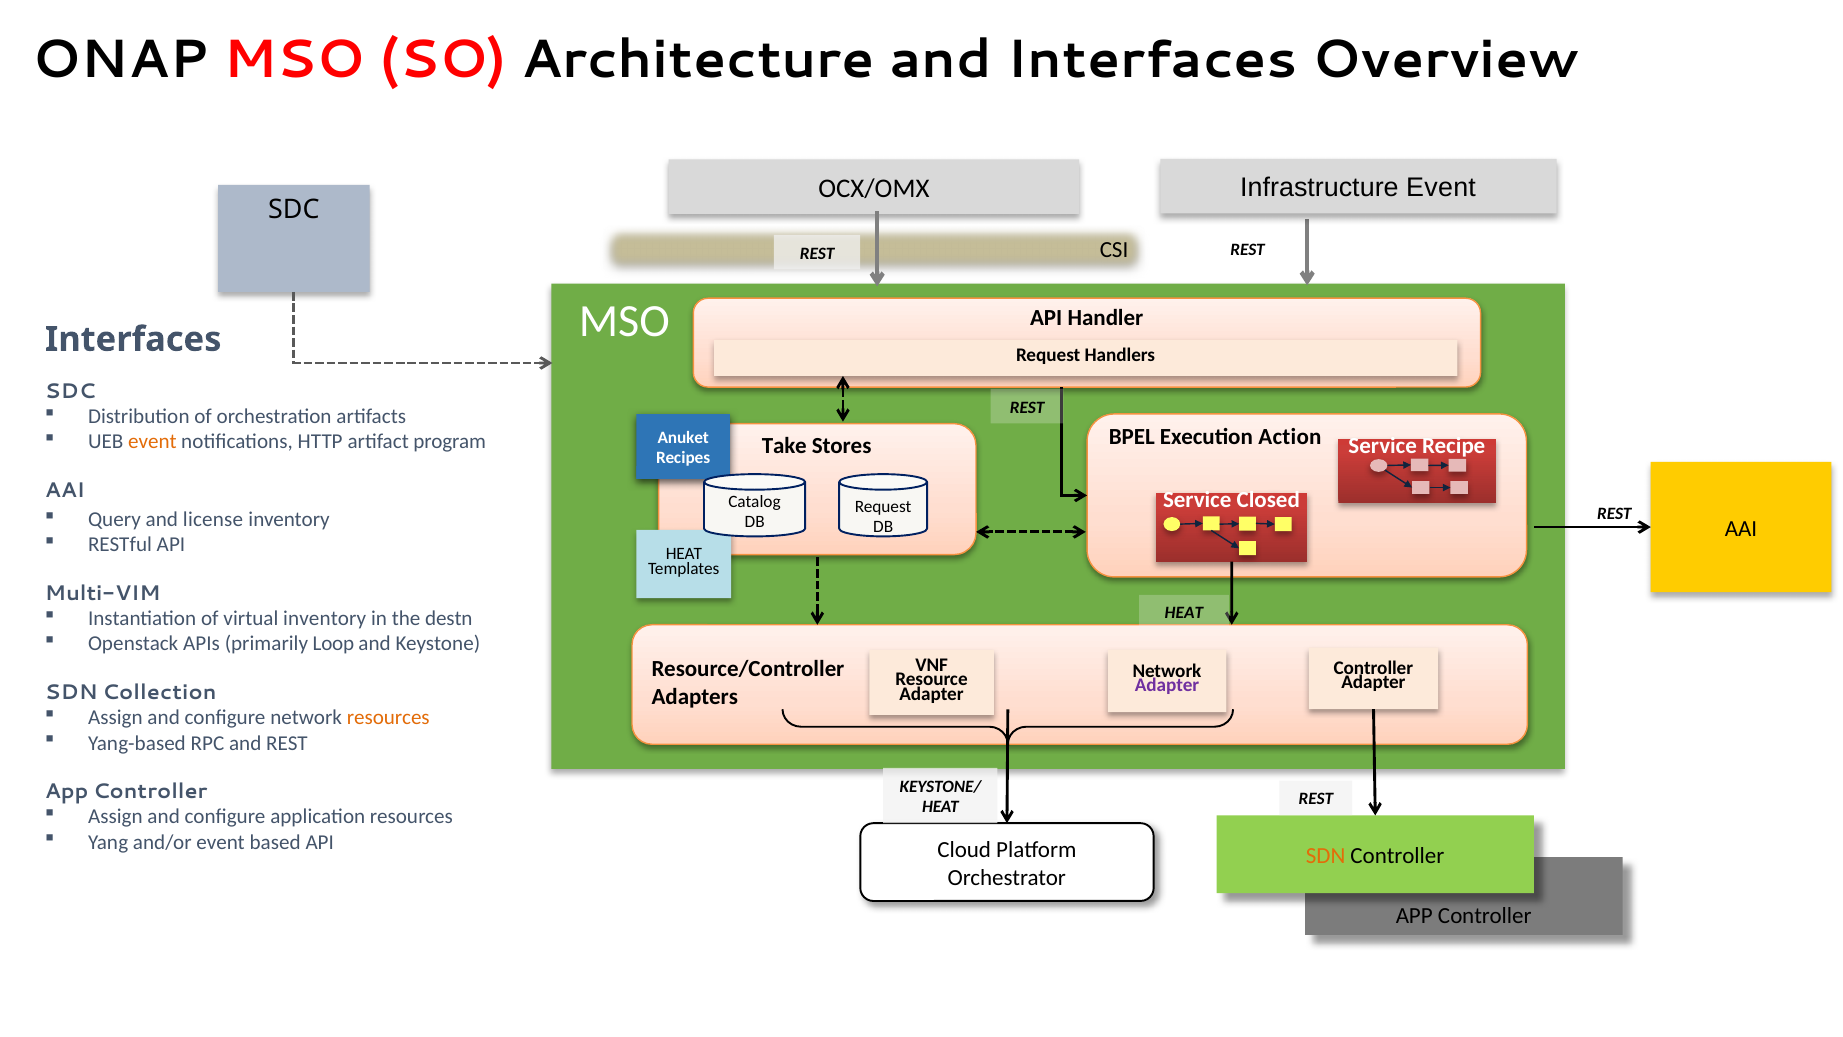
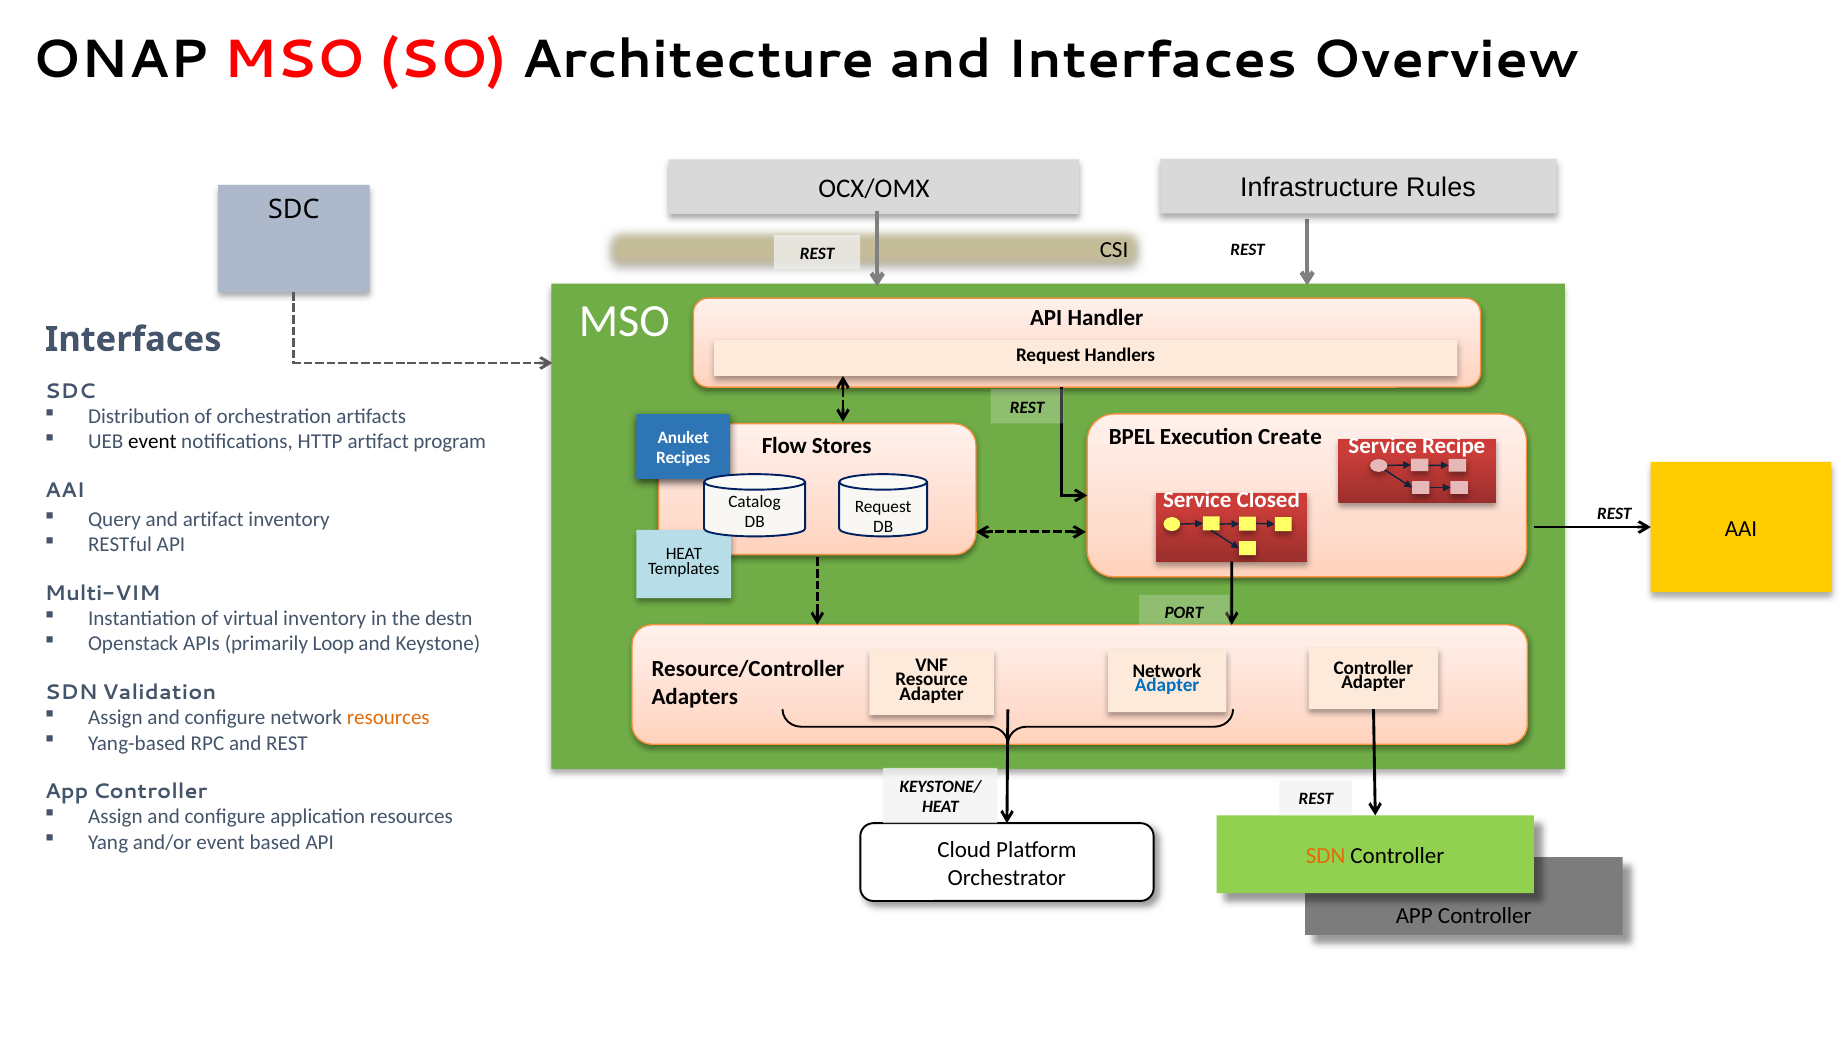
Infrastructure Event: Event -> Rules
Action: Action -> Create
event at (152, 442) colour: orange -> black
Take: Take -> Flow
and license: license -> artifact
HEAT at (1184, 613): HEAT -> PORT
Adapter at (1167, 685) colour: purple -> blue
Collection: Collection -> Validation
